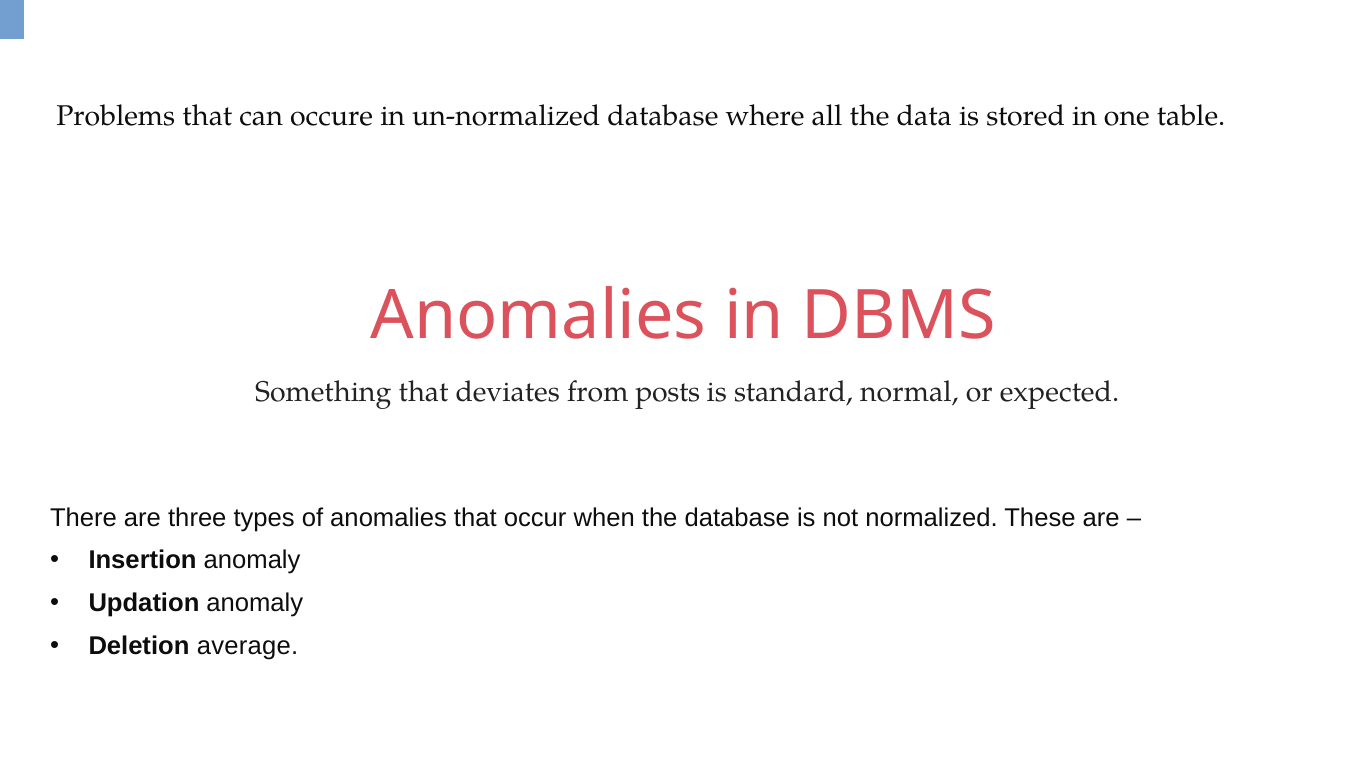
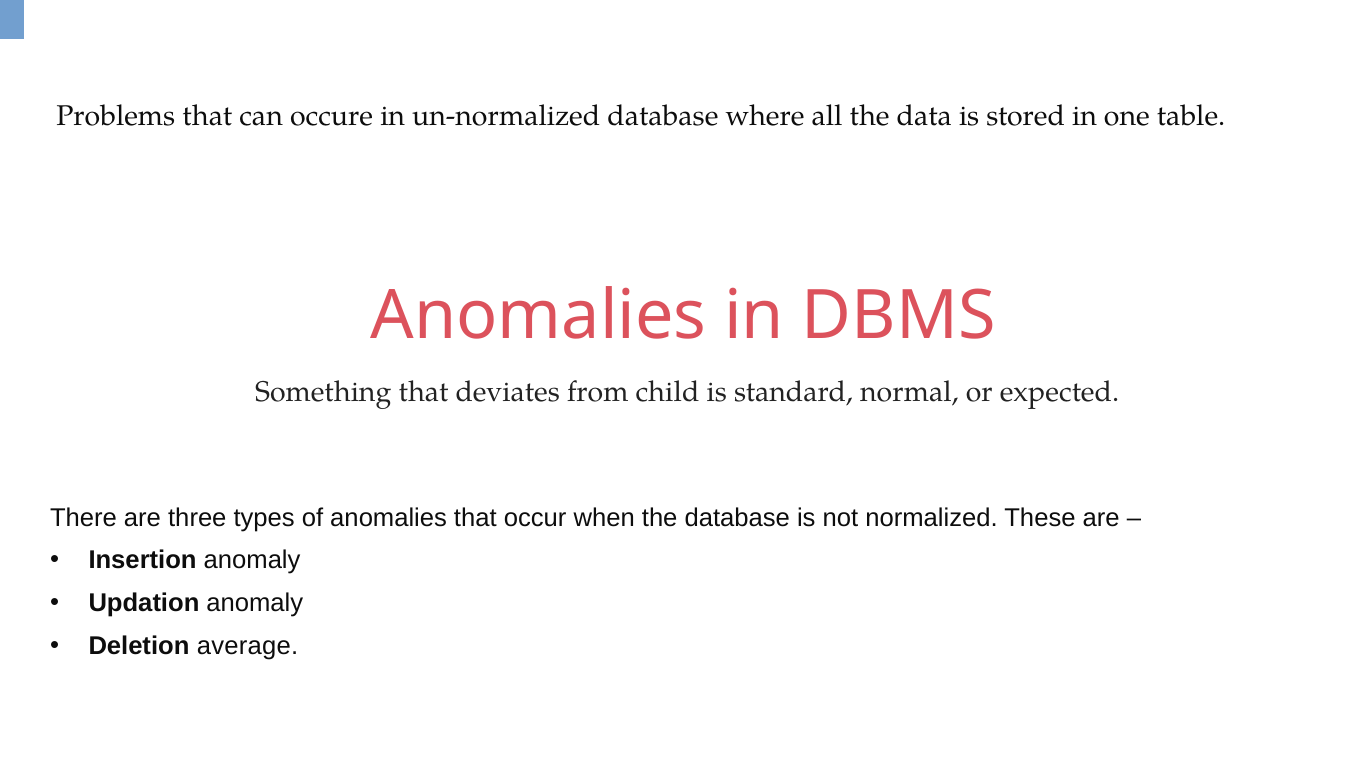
posts: posts -> child
